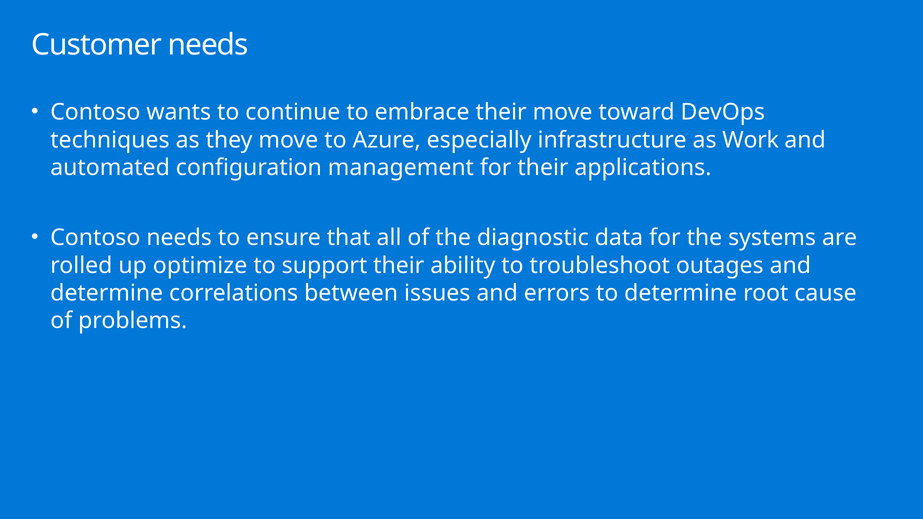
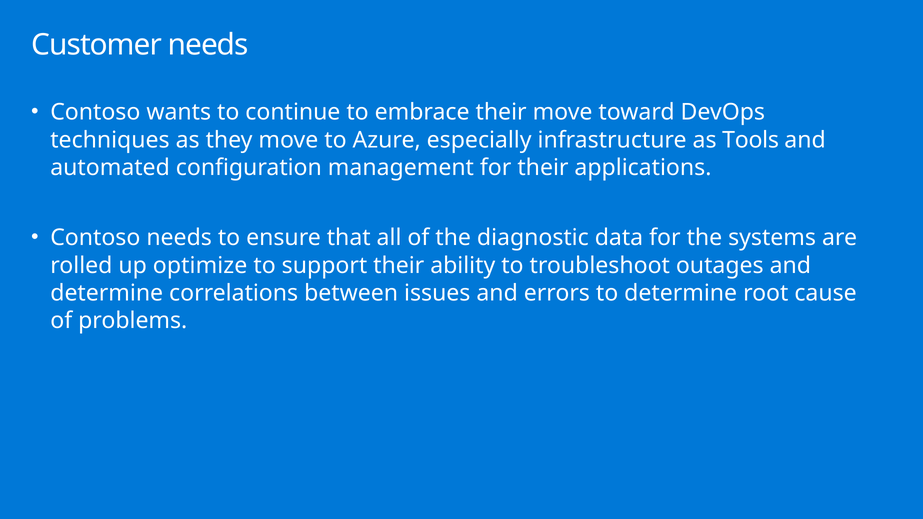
Work: Work -> Tools
